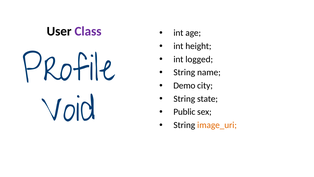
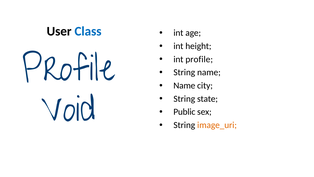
Class colour: purple -> blue
int logged: logged -> profile
Demo at (184, 85): Demo -> Name
